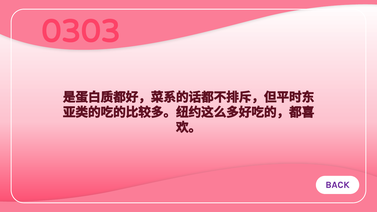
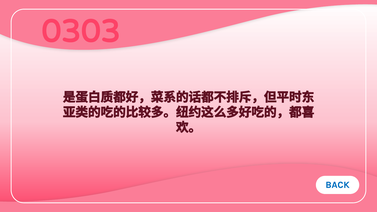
BACK colour: purple -> blue
